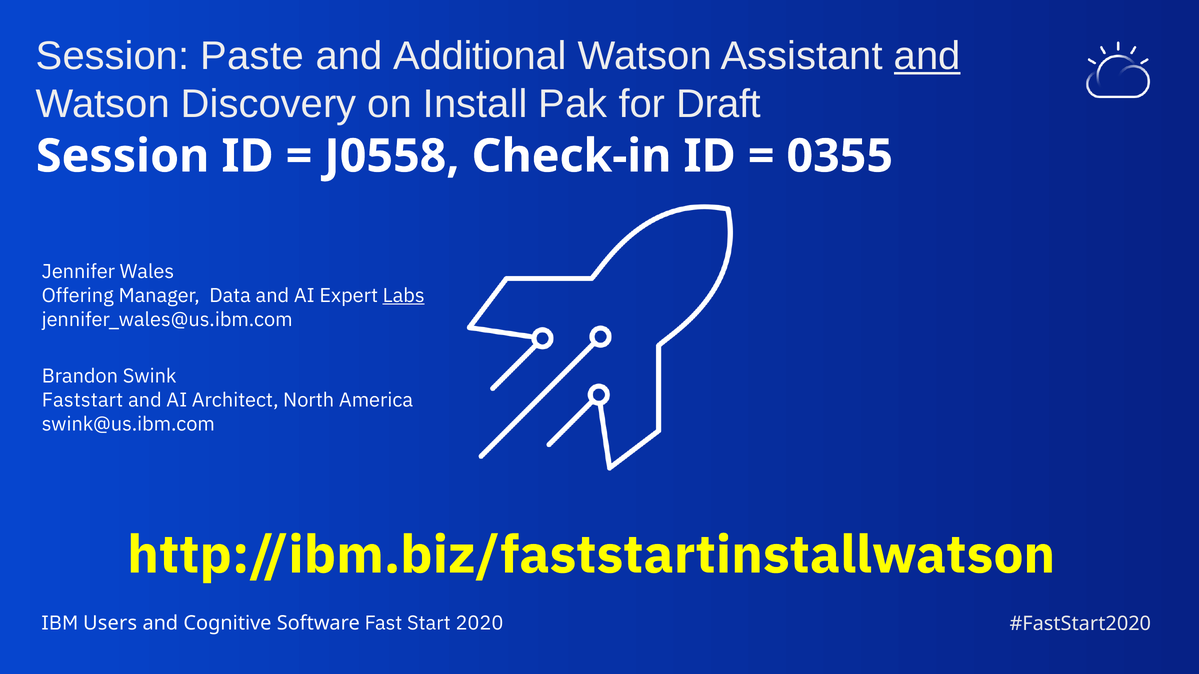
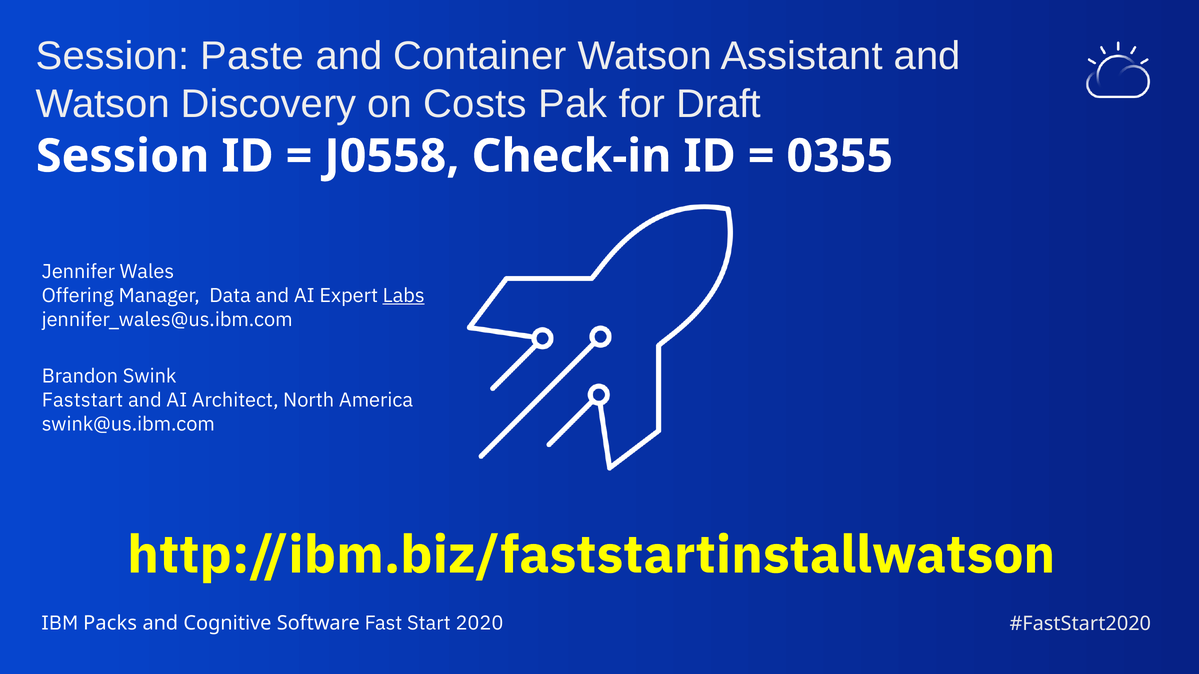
Additional: Additional -> Container
and at (927, 56) underline: present -> none
Install: Install -> Costs
Users: Users -> Packs
